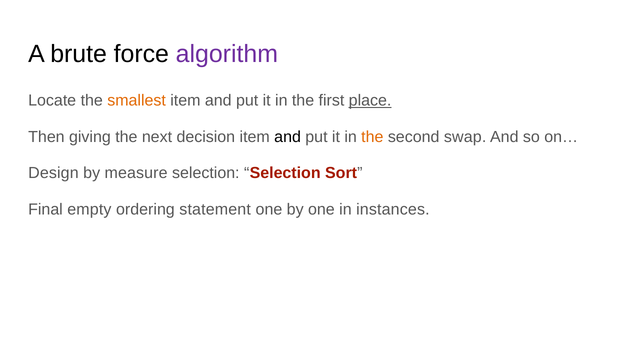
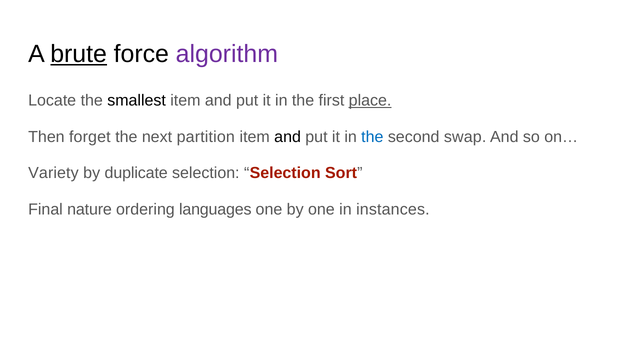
brute underline: none -> present
smallest colour: orange -> black
giving: giving -> forget
decision: decision -> partition
the at (372, 137) colour: orange -> blue
Design: Design -> Variety
measure: measure -> duplicate
empty: empty -> nature
statement: statement -> languages
